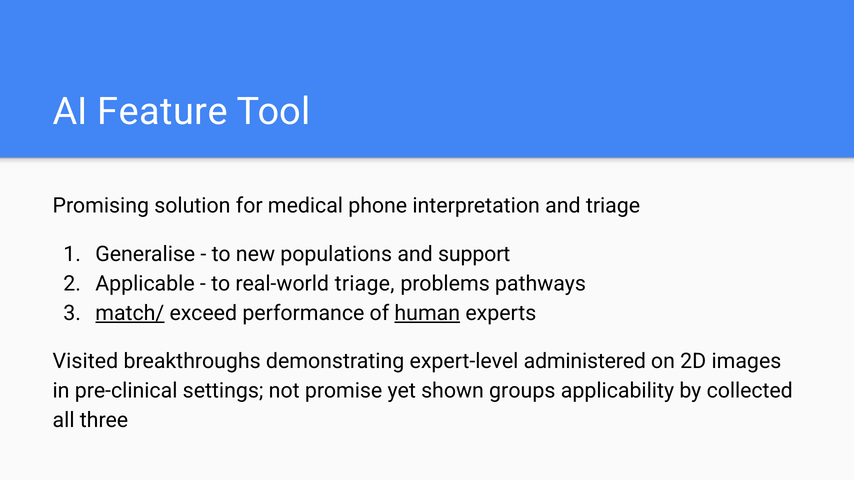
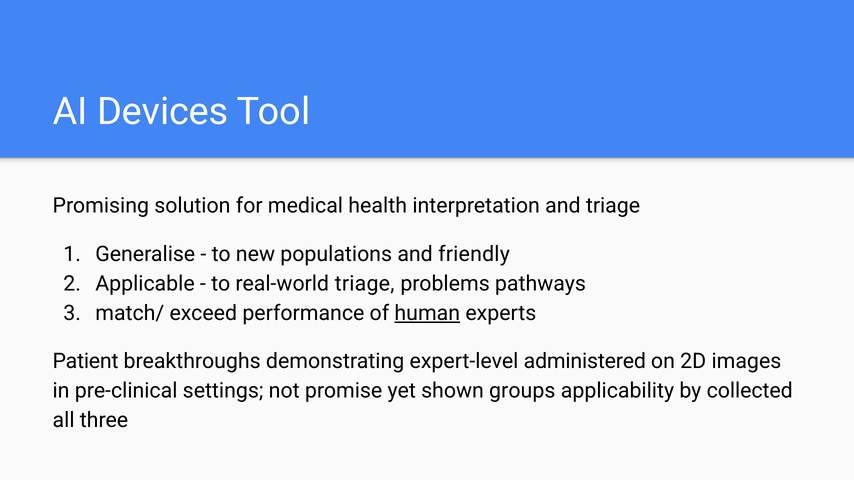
Feature: Feature -> Devices
phone: phone -> health
support: support -> friendly
match/ underline: present -> none
Visited: Visited -> Patient
